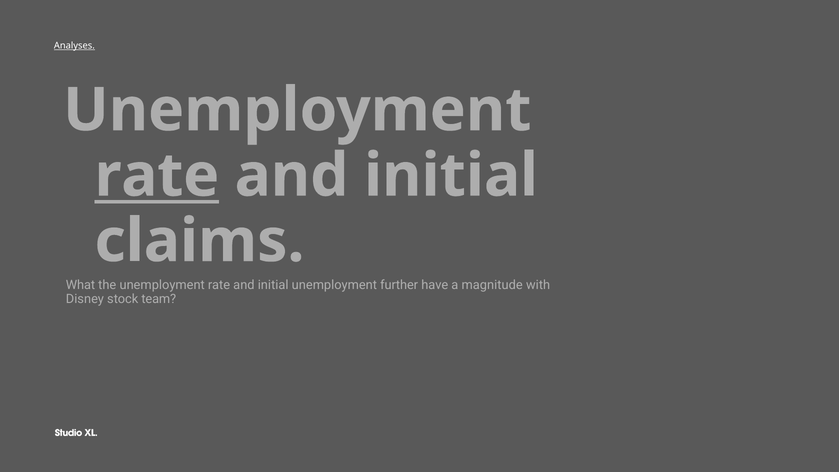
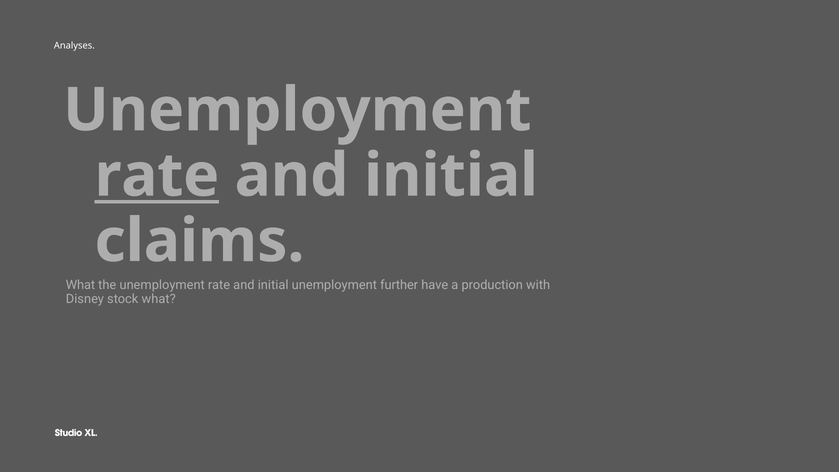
Analyses underline: present -> none
magnitude: magnitude -> production
stock team: team -> what
